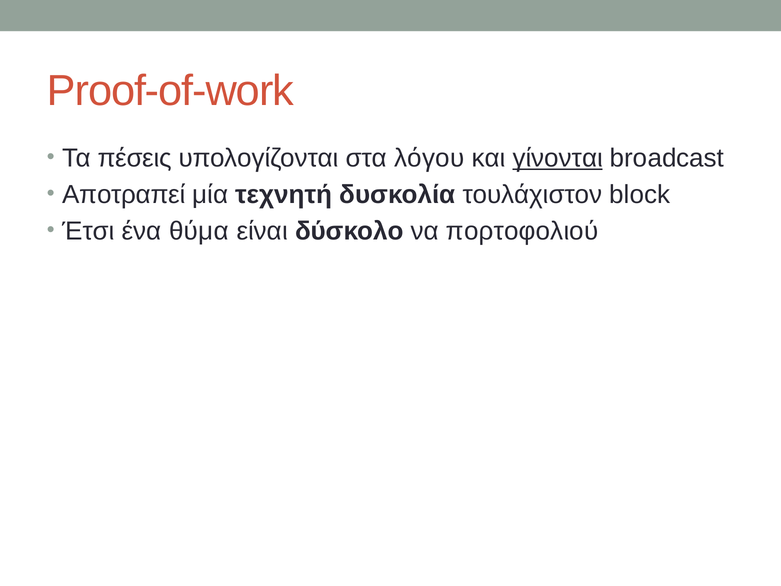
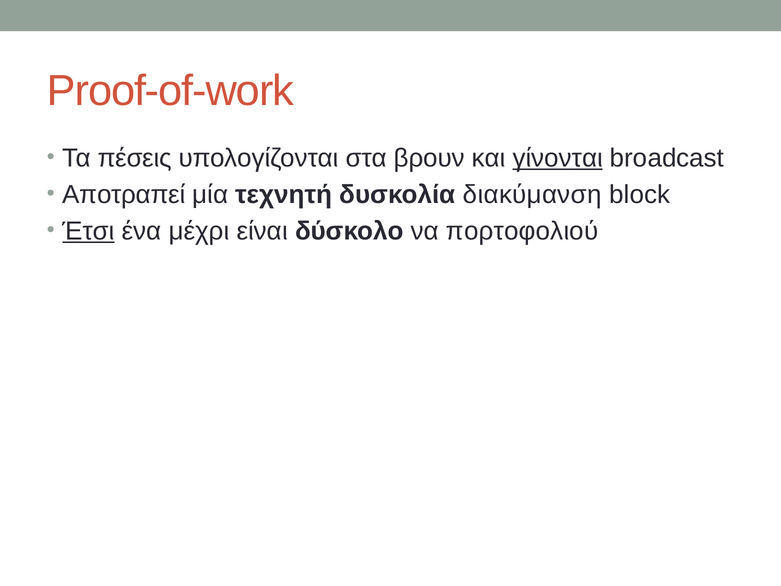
λόγου: λόγου -> βρουν
τουλάχιστον: τουλάχιστον -> διακύμανση
Έτσι underline: none -> present
θύμα: θύμα -> μέχρι
